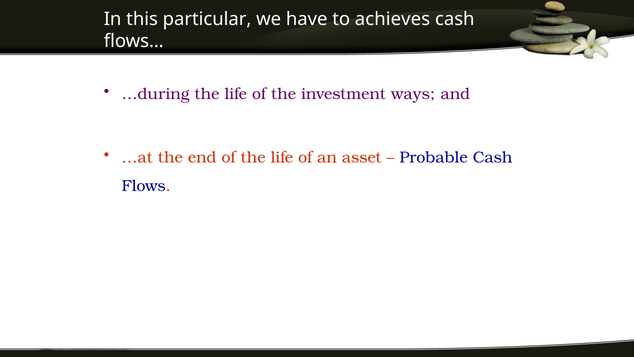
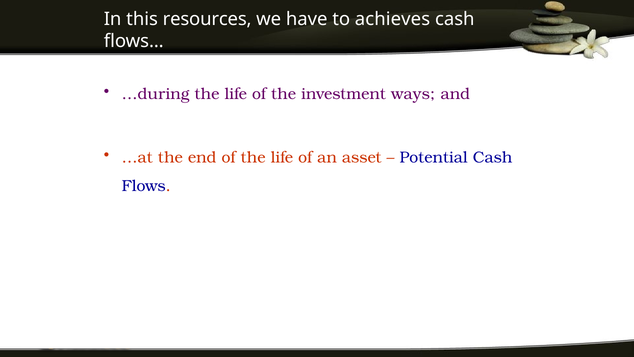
particular: particular -> resources
Probable: Probable -> Potential
